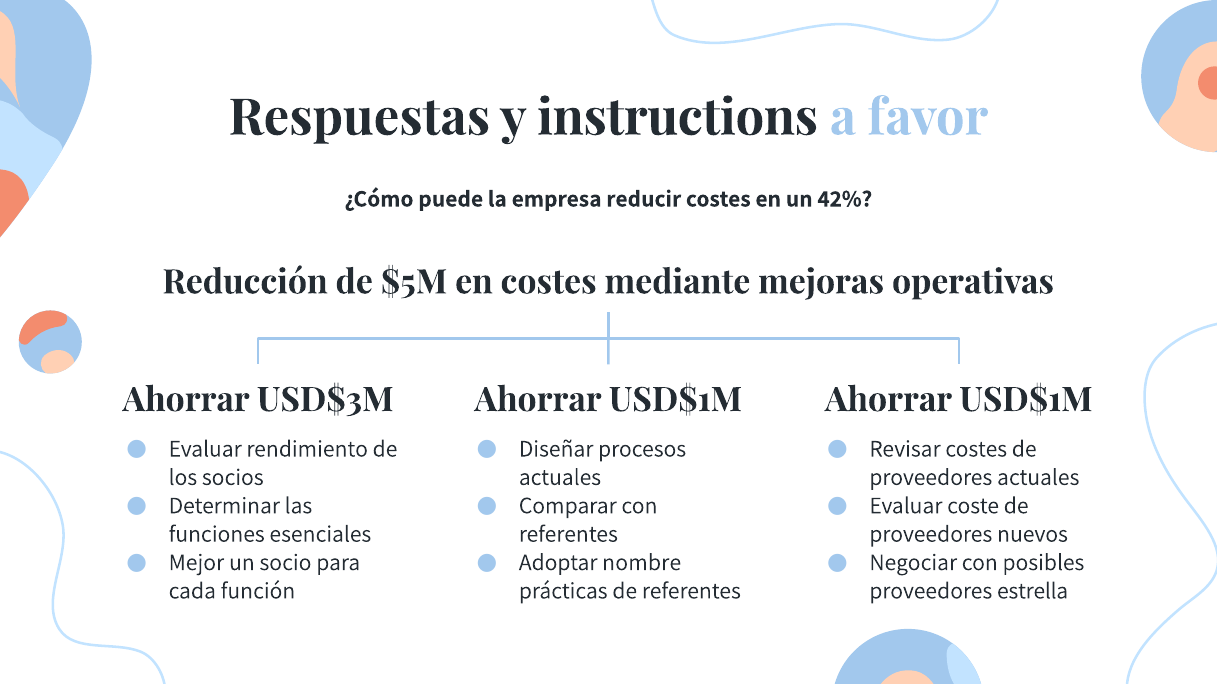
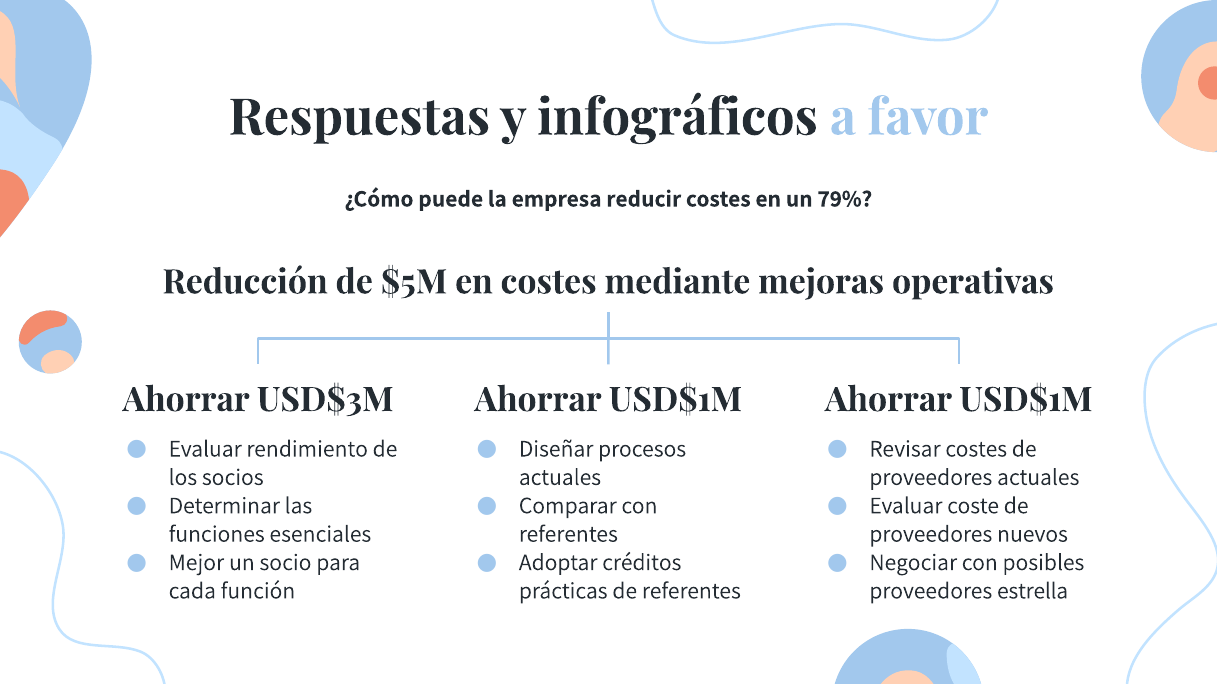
instructions: instructions -> infográficos
42%: 42% -> 79%
nombre: nombre -> créditos
